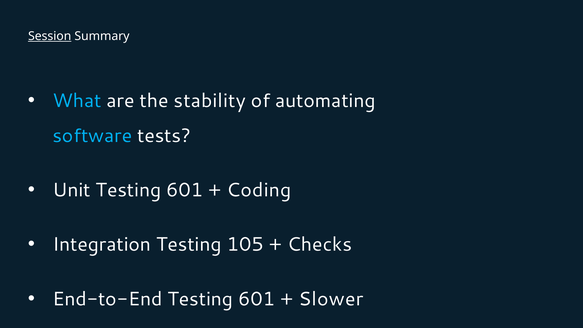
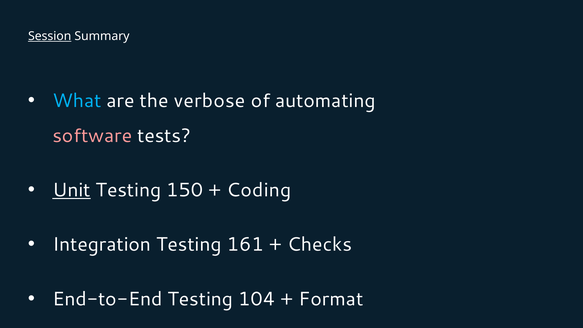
stability: stability -> verbose
software colour: light blue -> pink
Unit underline: none -> present
601 at (185, 190): 601 -> 150
105: 105 -> 161
End-to-End Testing 601: 601 -> 104
Slower: Slower -> Format
